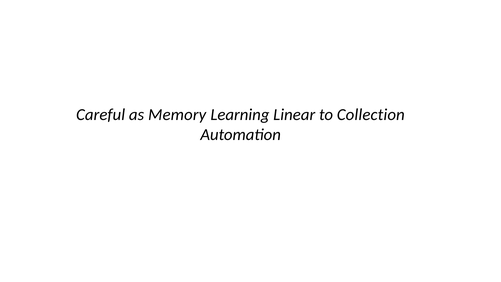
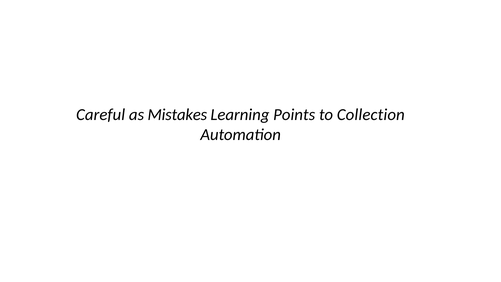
Memory: Memory -> Mistakes
Linear: Linear -> Points
